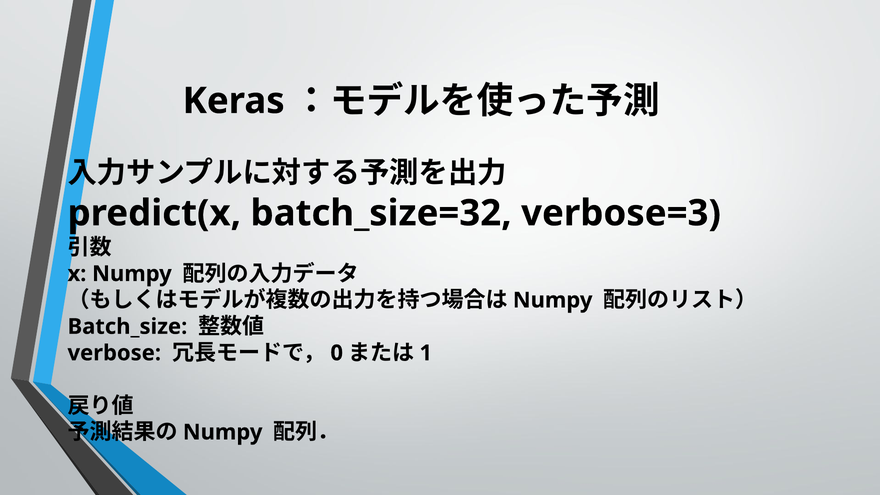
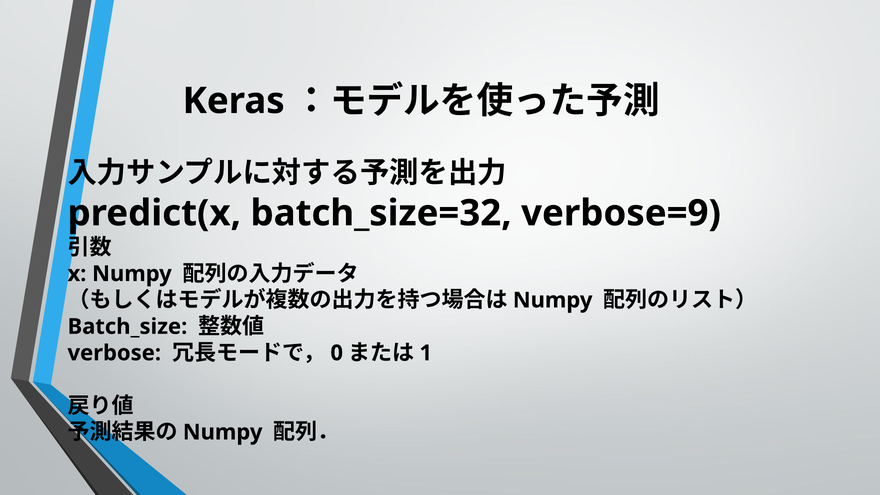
verbose=3: verbose=3 -> verbose=9
